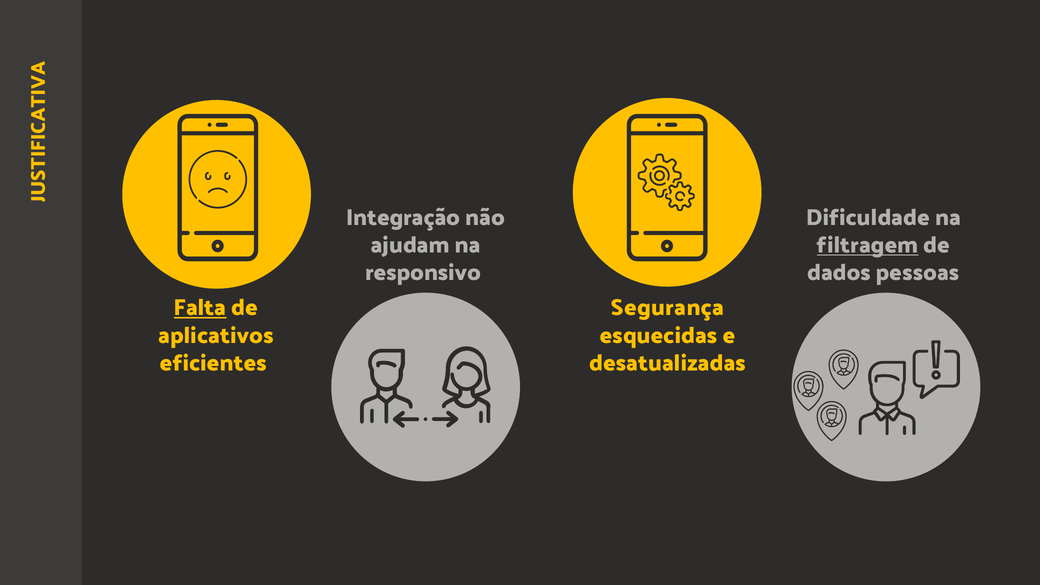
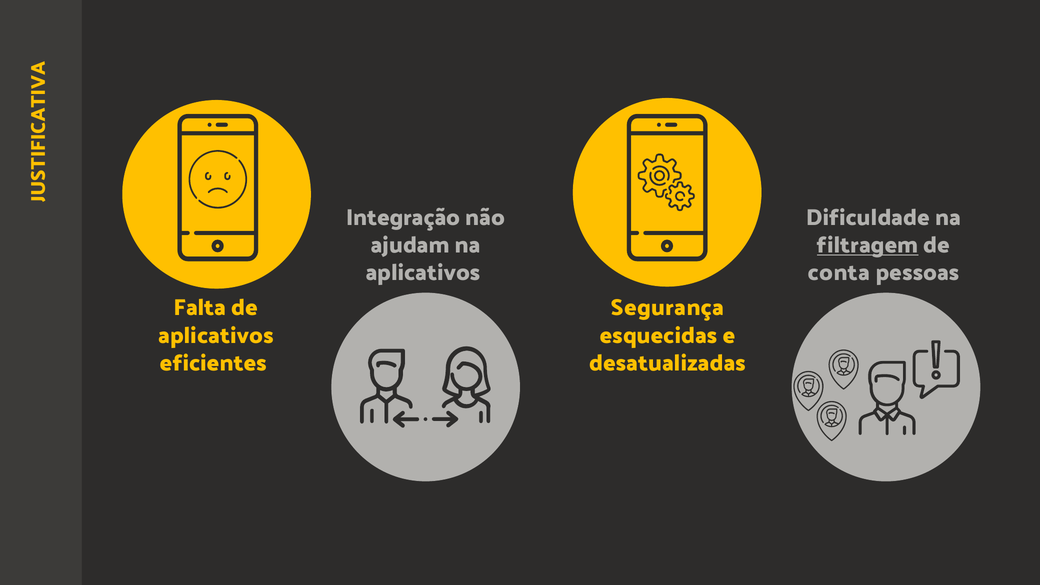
responsivo at (423, 273): responsivo -> aplicativos
dados: dados -> conta
Falta underline: present -> none
